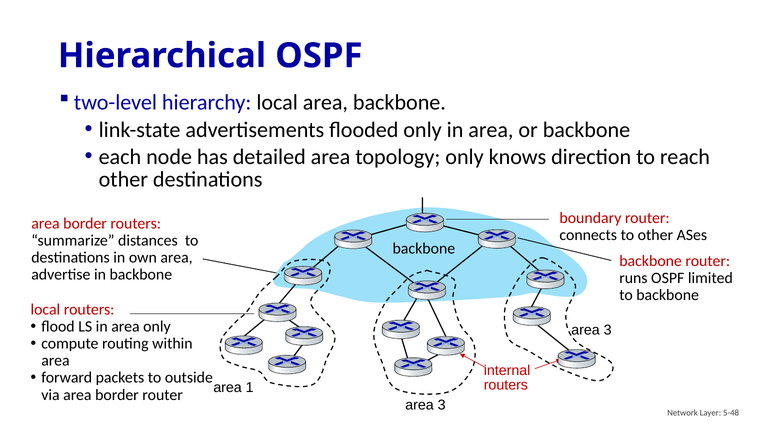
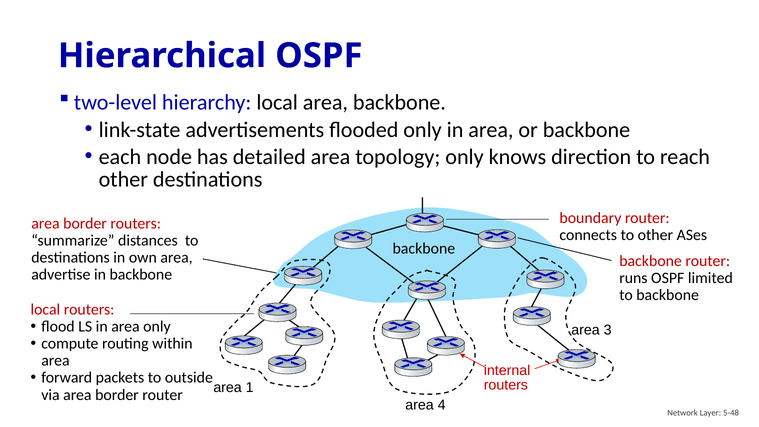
3 at (442, 405): 3 -> 4
